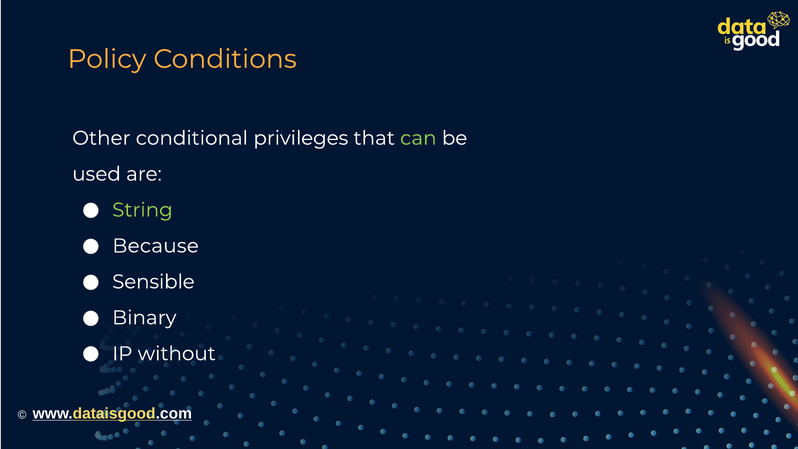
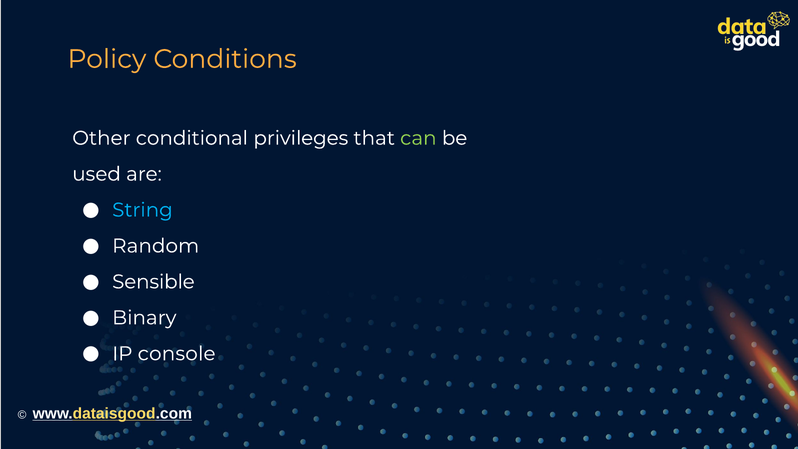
String colour: light green -> light blue
Because: Because -> Random
without: without -> console
